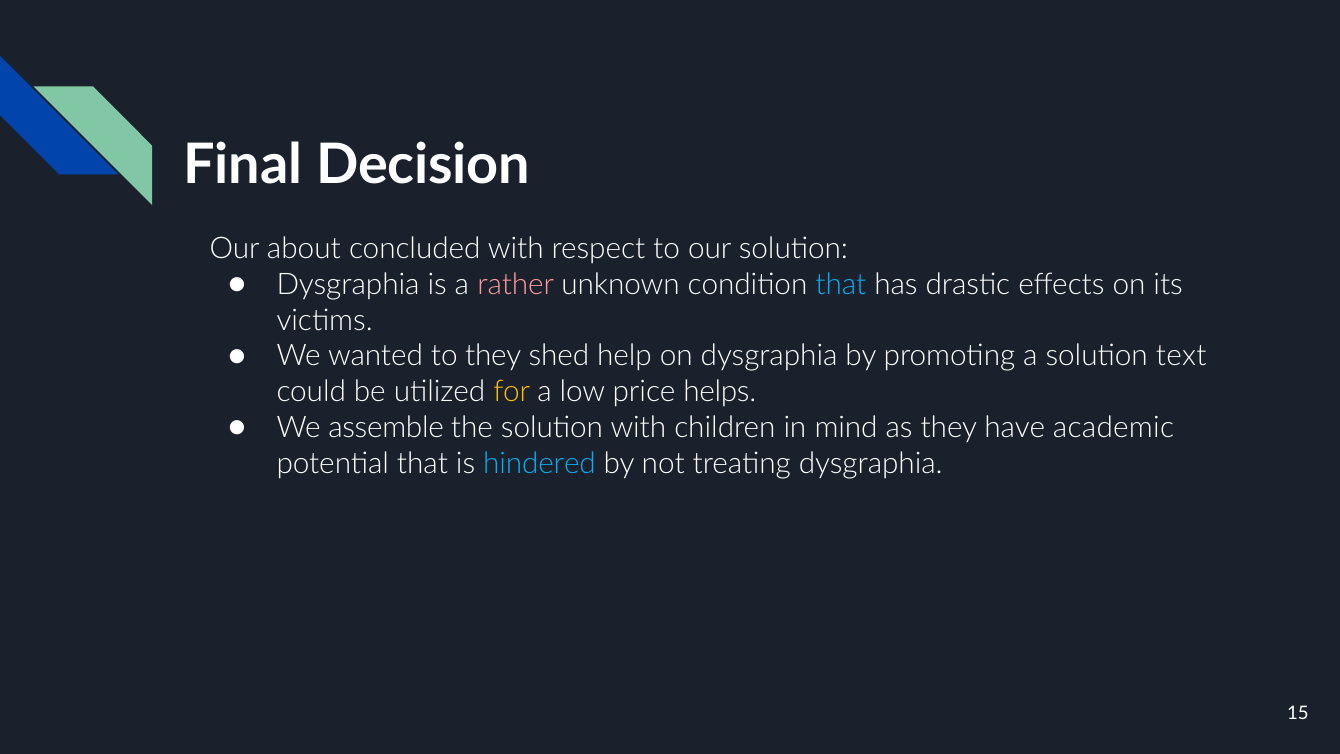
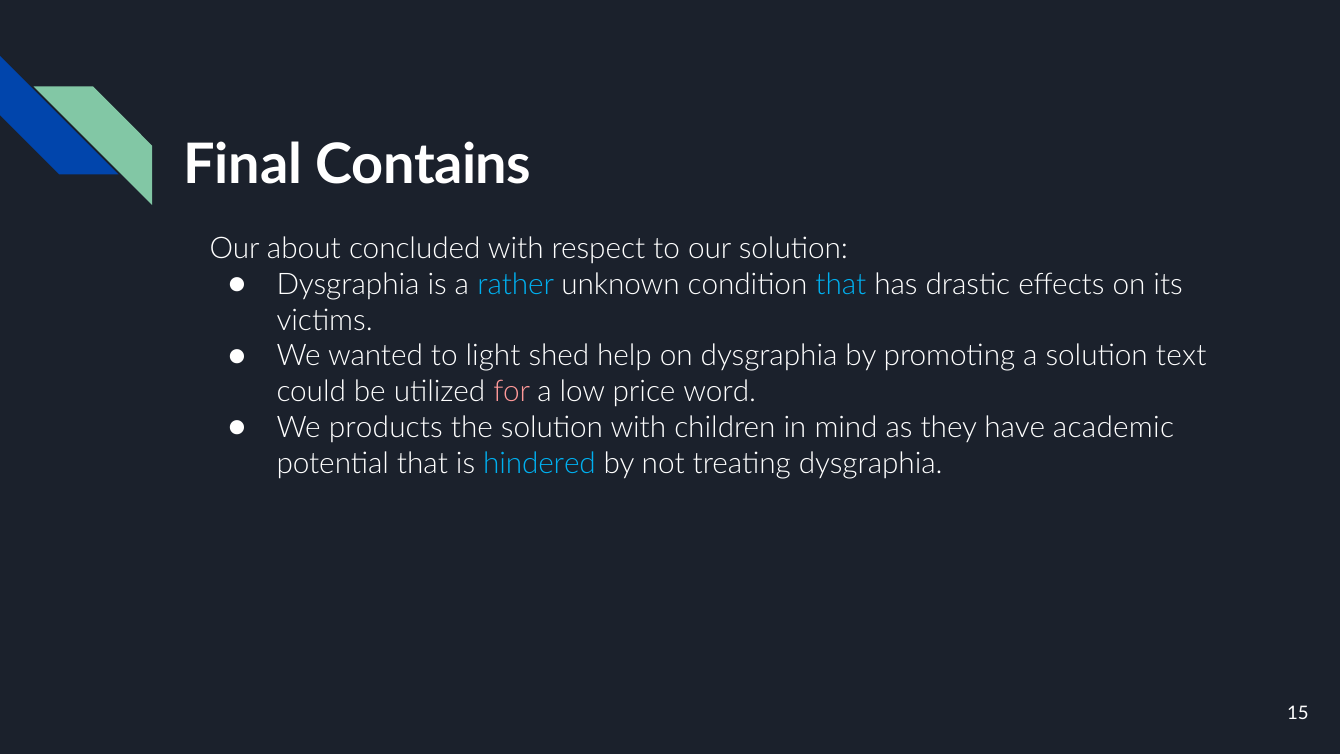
Decision: Decision -> Contains
rather colour: pink -> light blue
to they: they -> light
for colour: yellow -> pink
helps: helps -> word
assemble: assemble -> products
